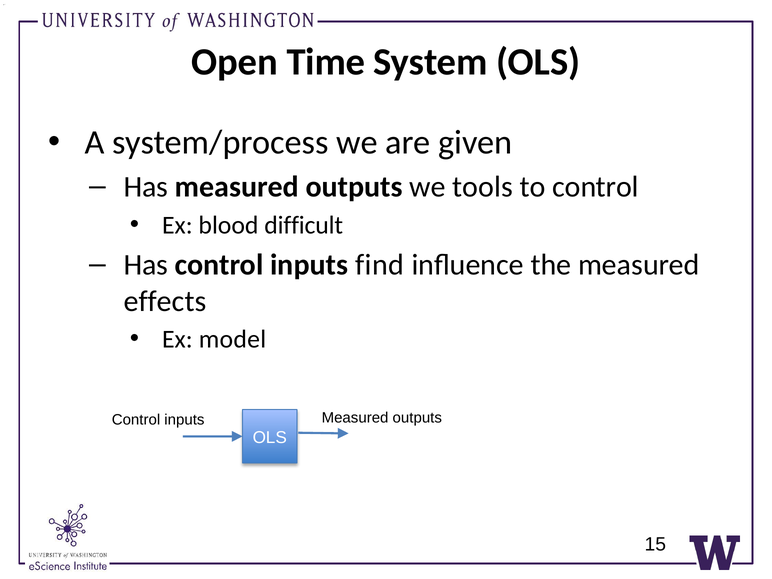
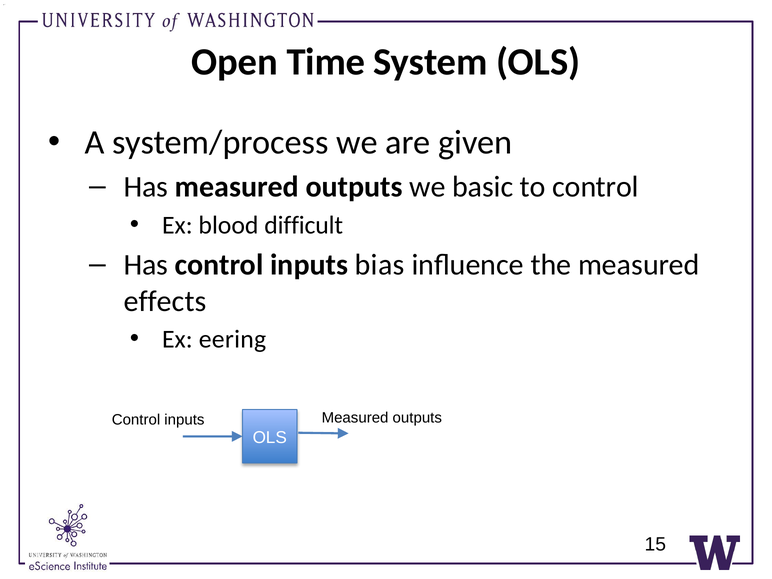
tools: tools -> basic
find: find -> bias
model: model -> eering
